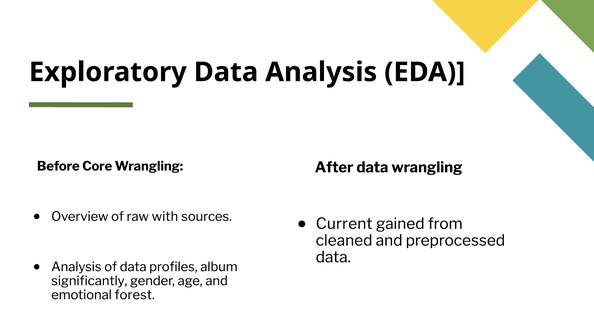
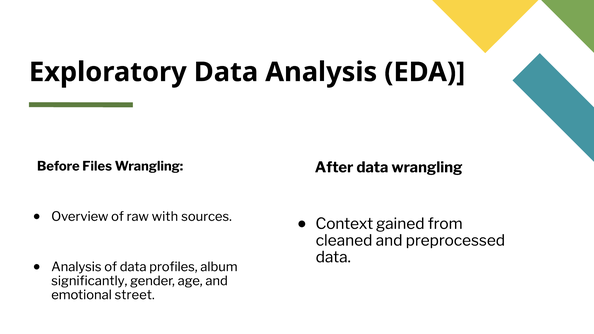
Core: Core -> Files
Current: Current -> Context
forest: forest -> street
